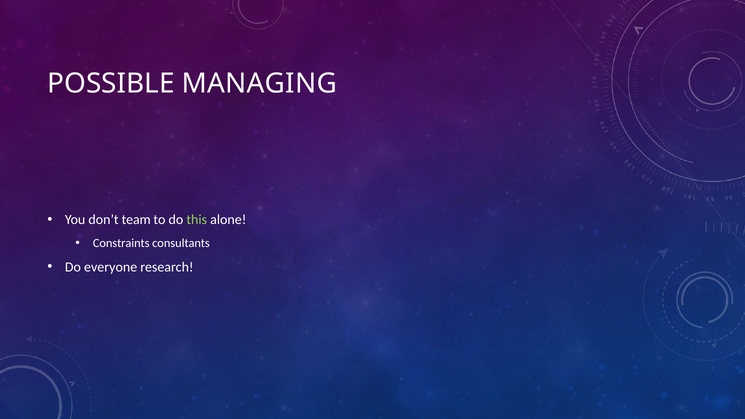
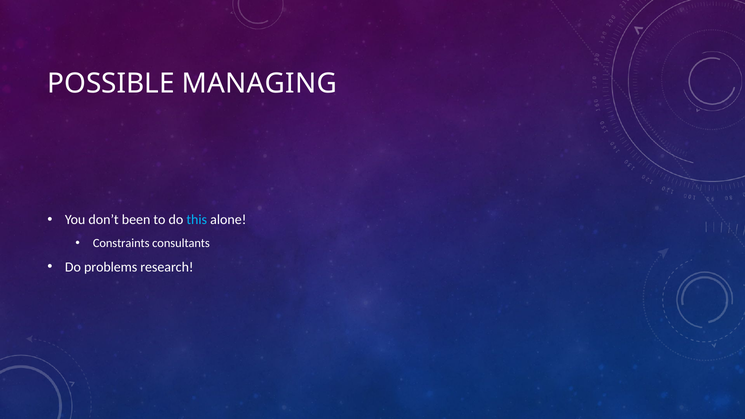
team: team -> been
this colour: light green -> light blue
everyone: everyone -> problems
